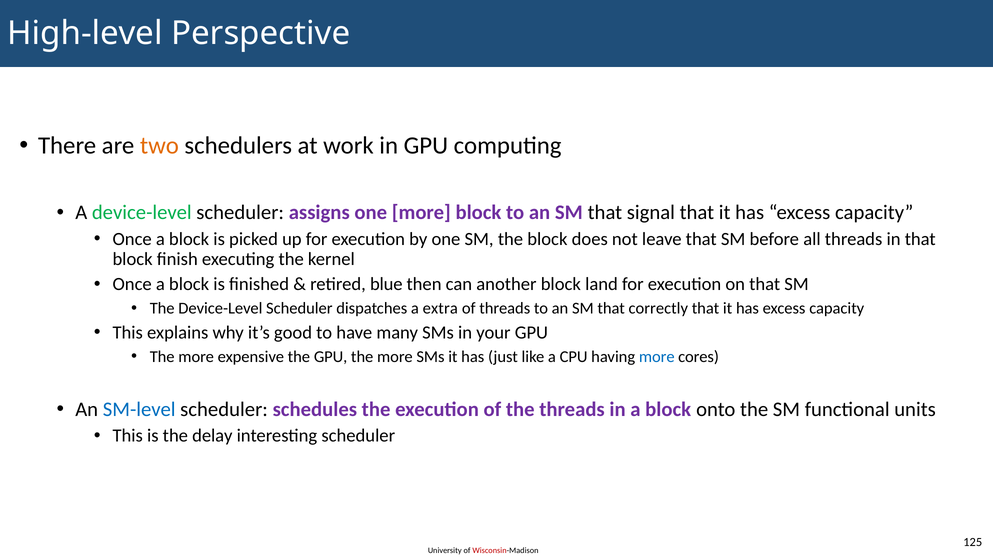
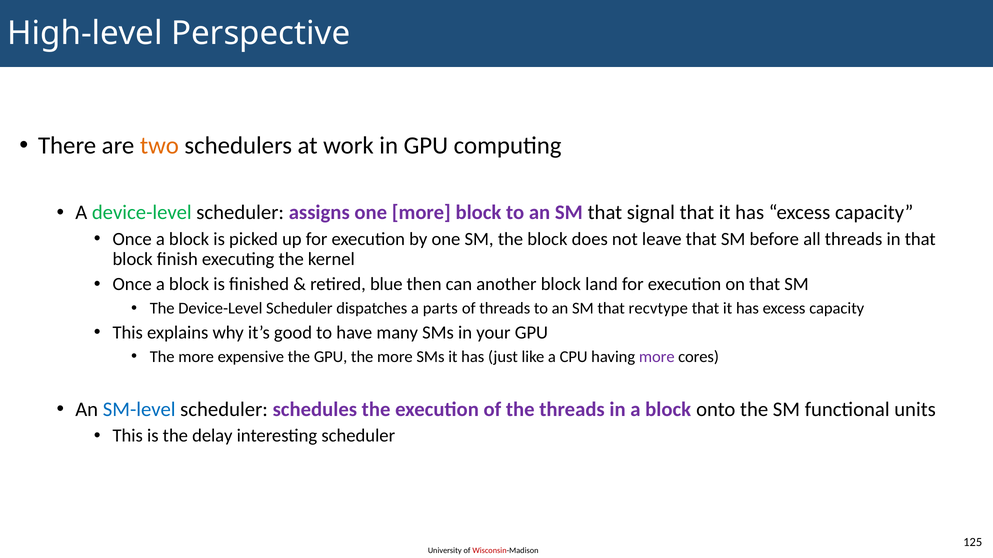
extra: extra -> parts
correctly: correctly -> recvtype
more at (657, 357) colour: blue -> purple
